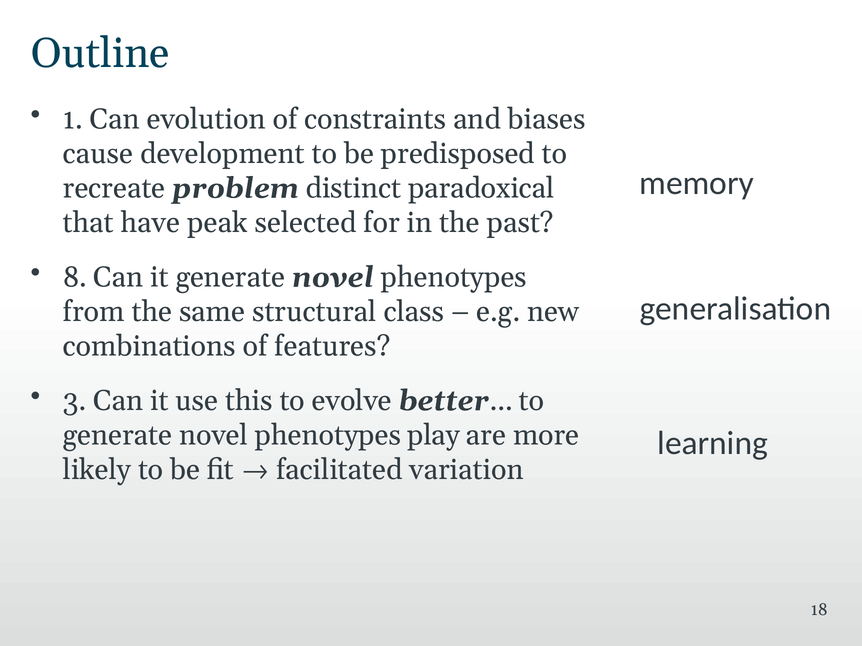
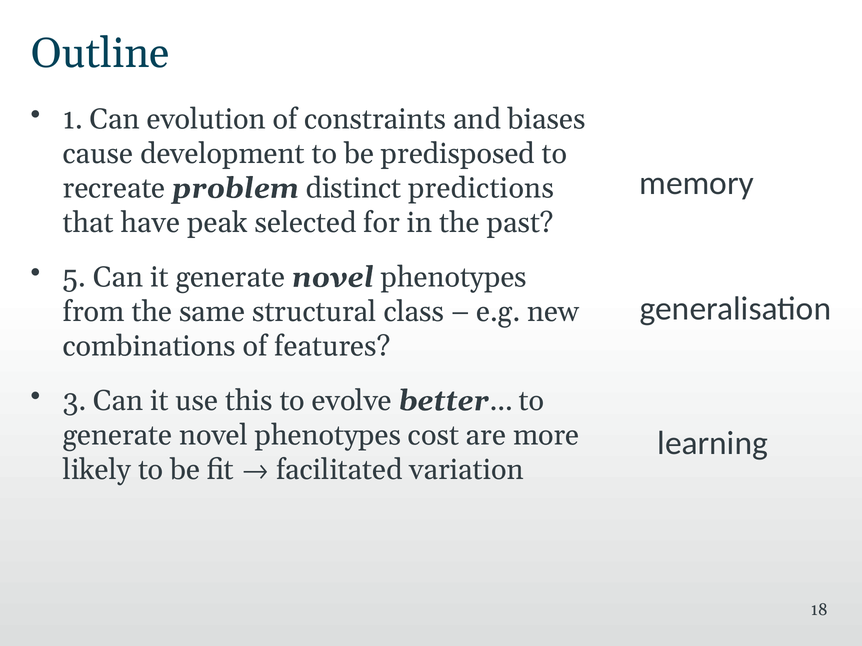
paradoxical: paradoxical -> predictions
8: 8 -> 5
play: play -> cost
